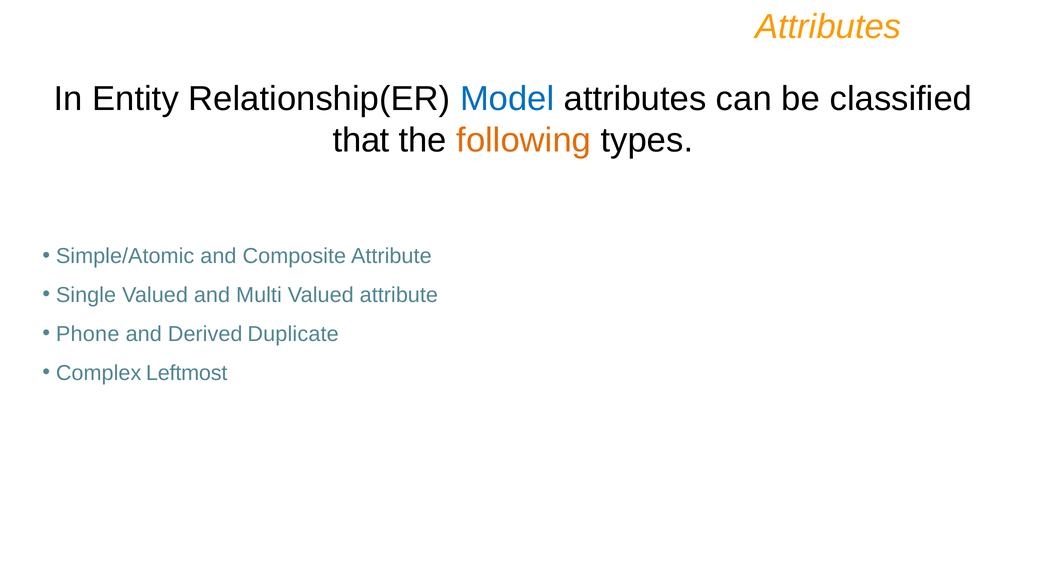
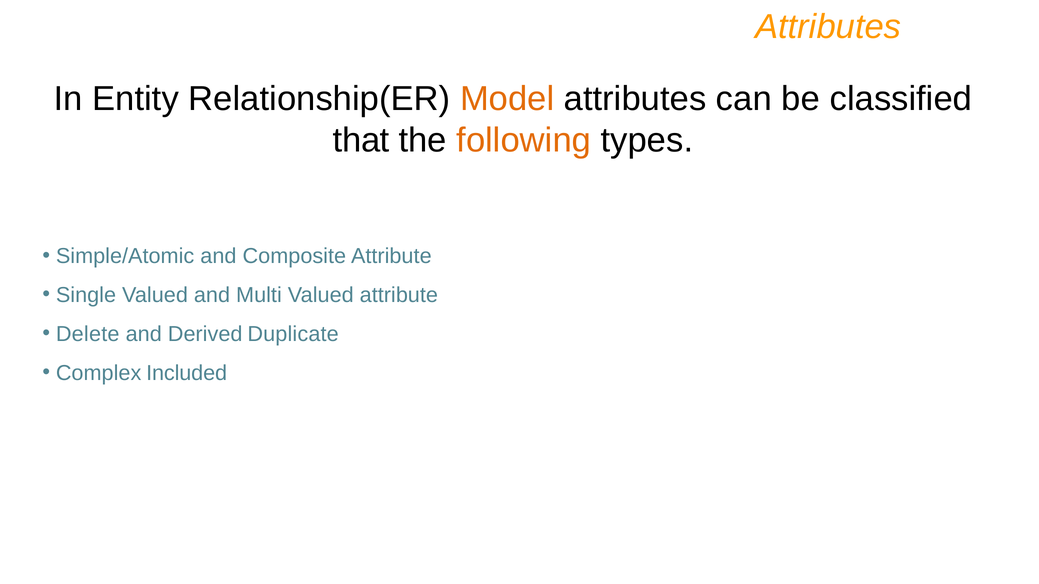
Model colour: blue -> orange
Phone: Phone -> Delete
Leftmost: Leftmost -> Included
